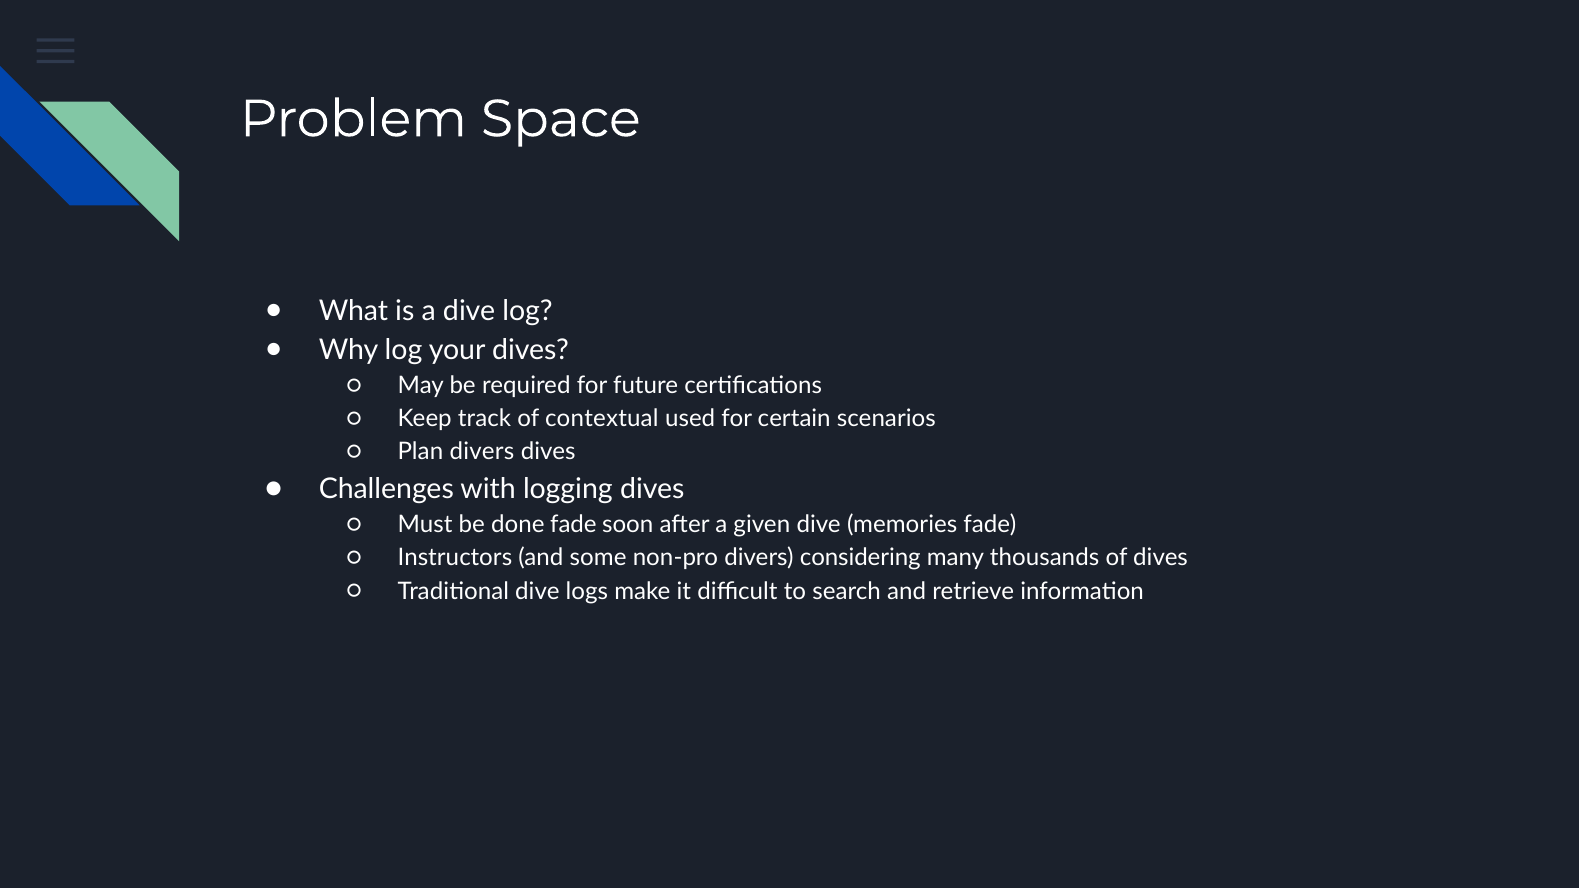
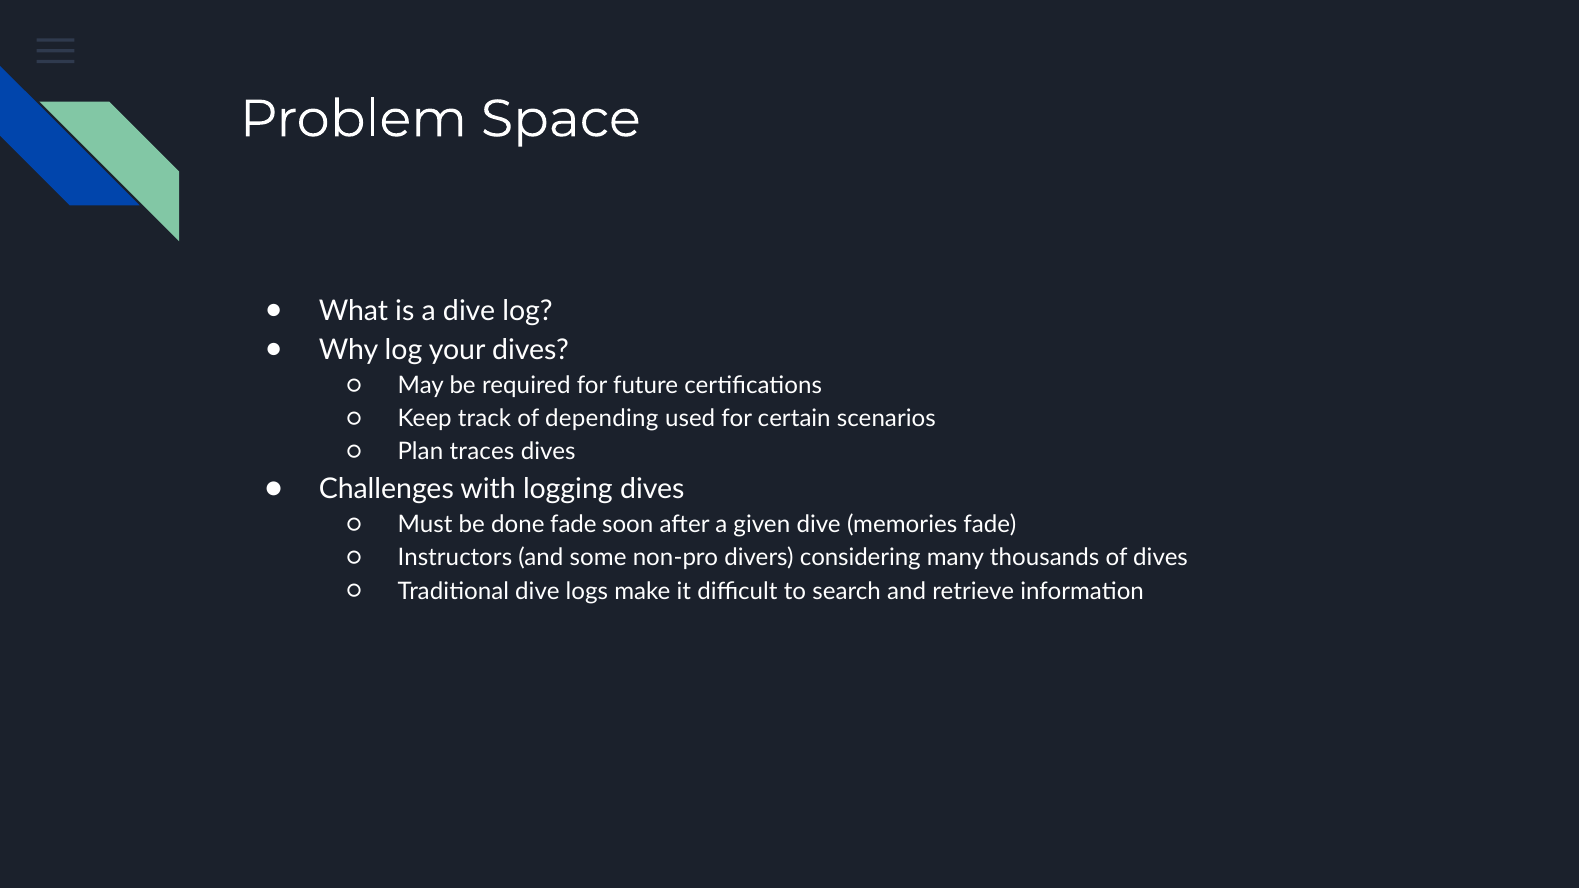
contextual: contextual -> depending
Plan divers: divers -> traces
